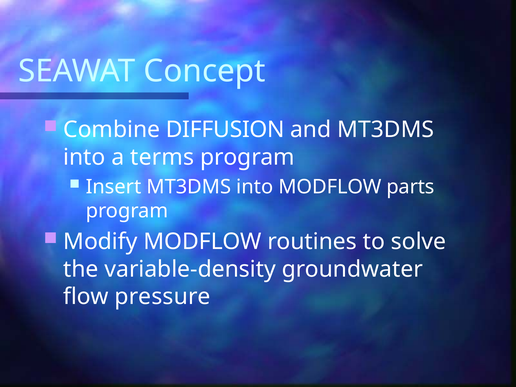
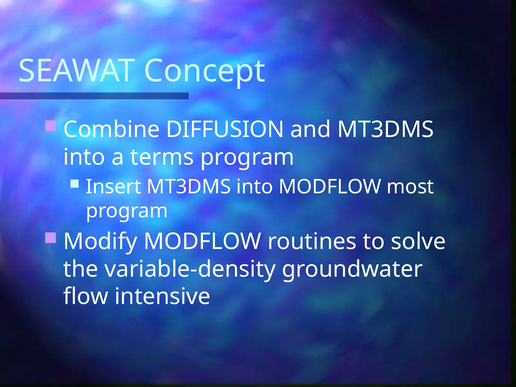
parts: parts -> most
pressure: pressure -> intensive
